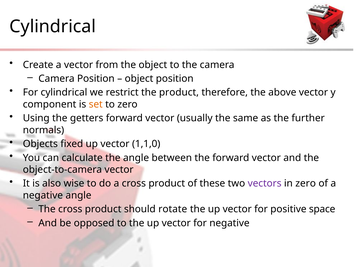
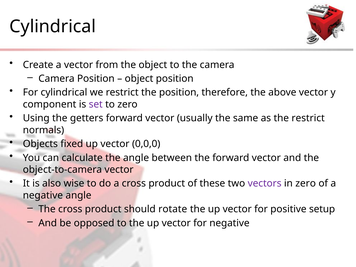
the product: product -> position
set colour: orange -> purple
the further: further -> restrict
1,1,0: 1,1,0 -> 0,0,0
space: space -> setup
